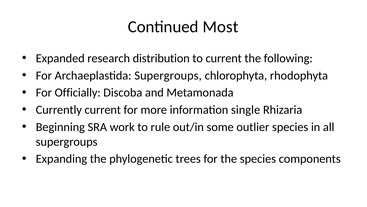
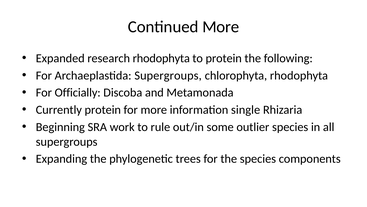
Continued Most: Most -> More
research distribution: distribution -> rhodophyta
to current: current -> protein
Currently current: current -> protein
